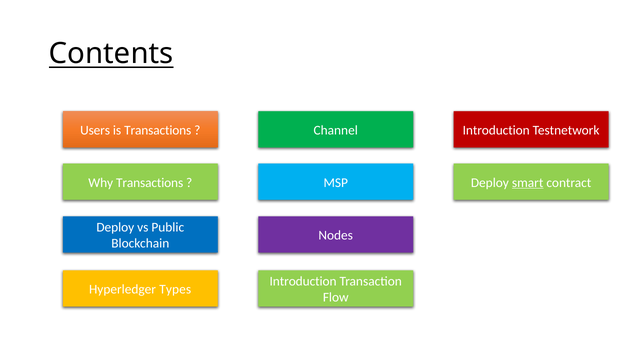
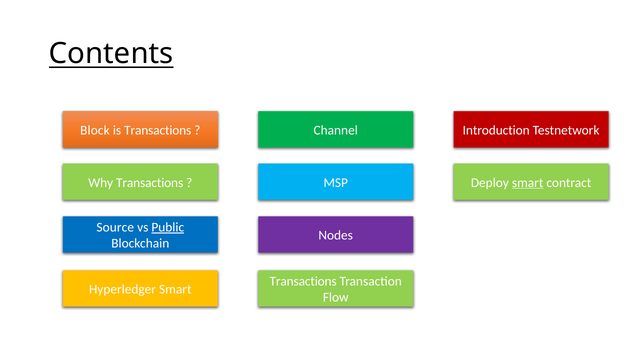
Users: Users -> Block
Deploy at (115, 228): Deploy -> Source
Public underline: none -> present
Introduction at (303, 282): Introduction -> Transactions
Hyperledger Types: Types -> Smart
